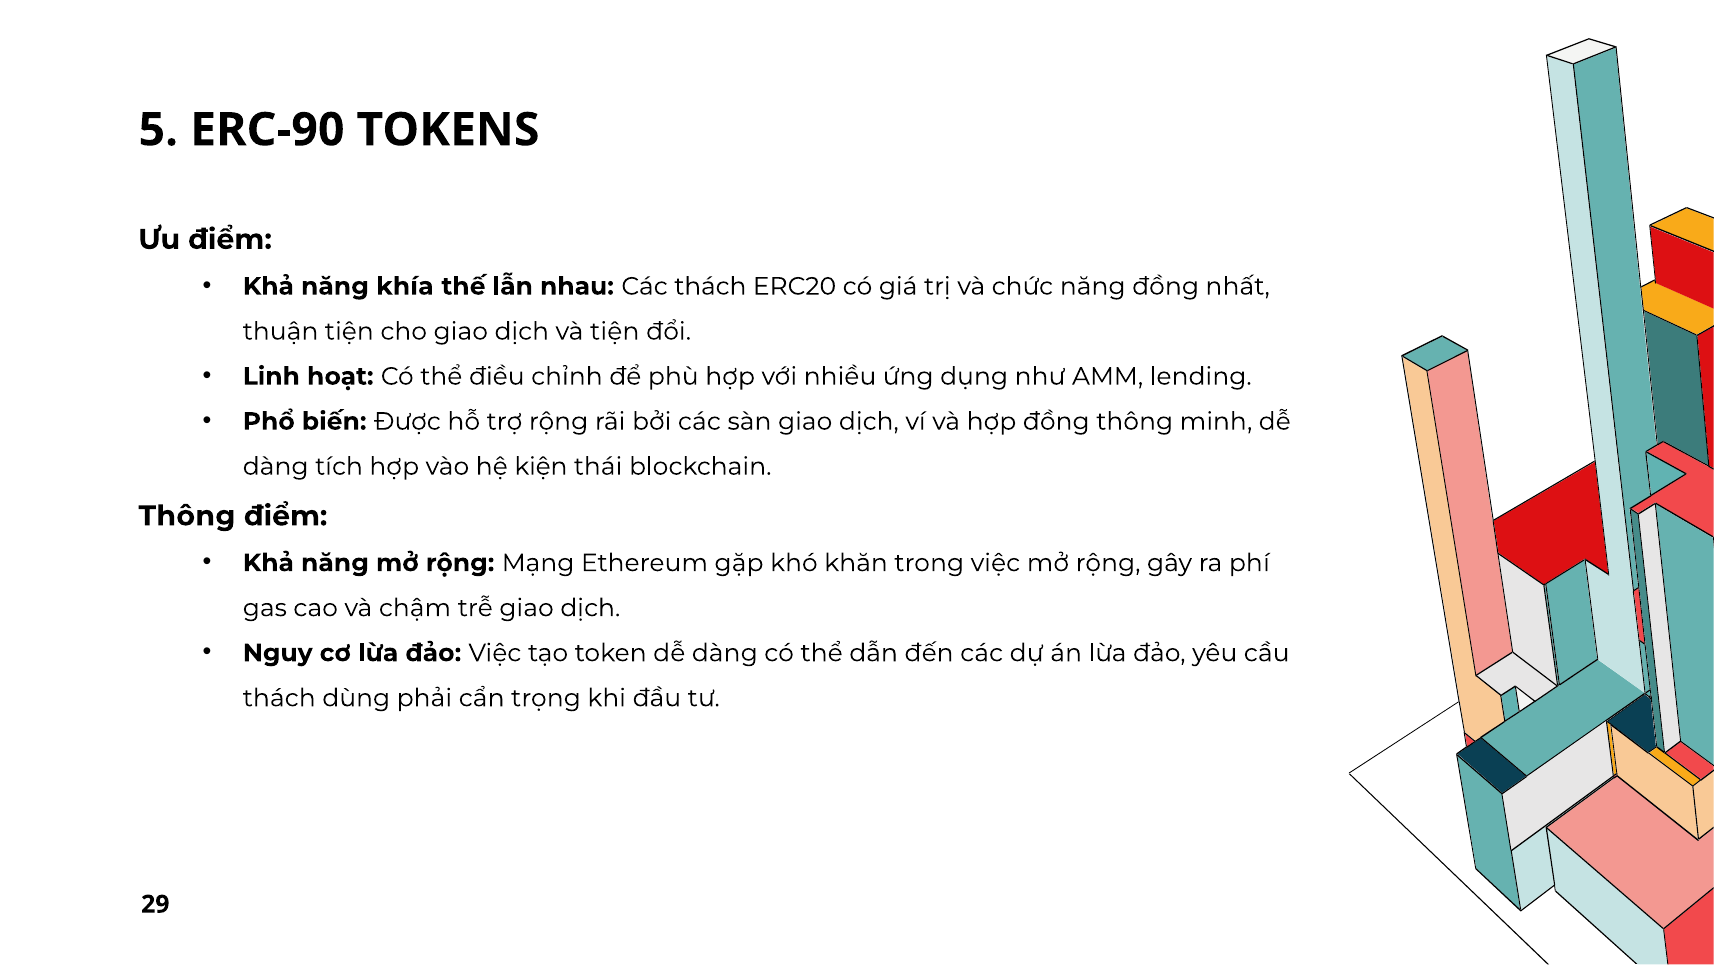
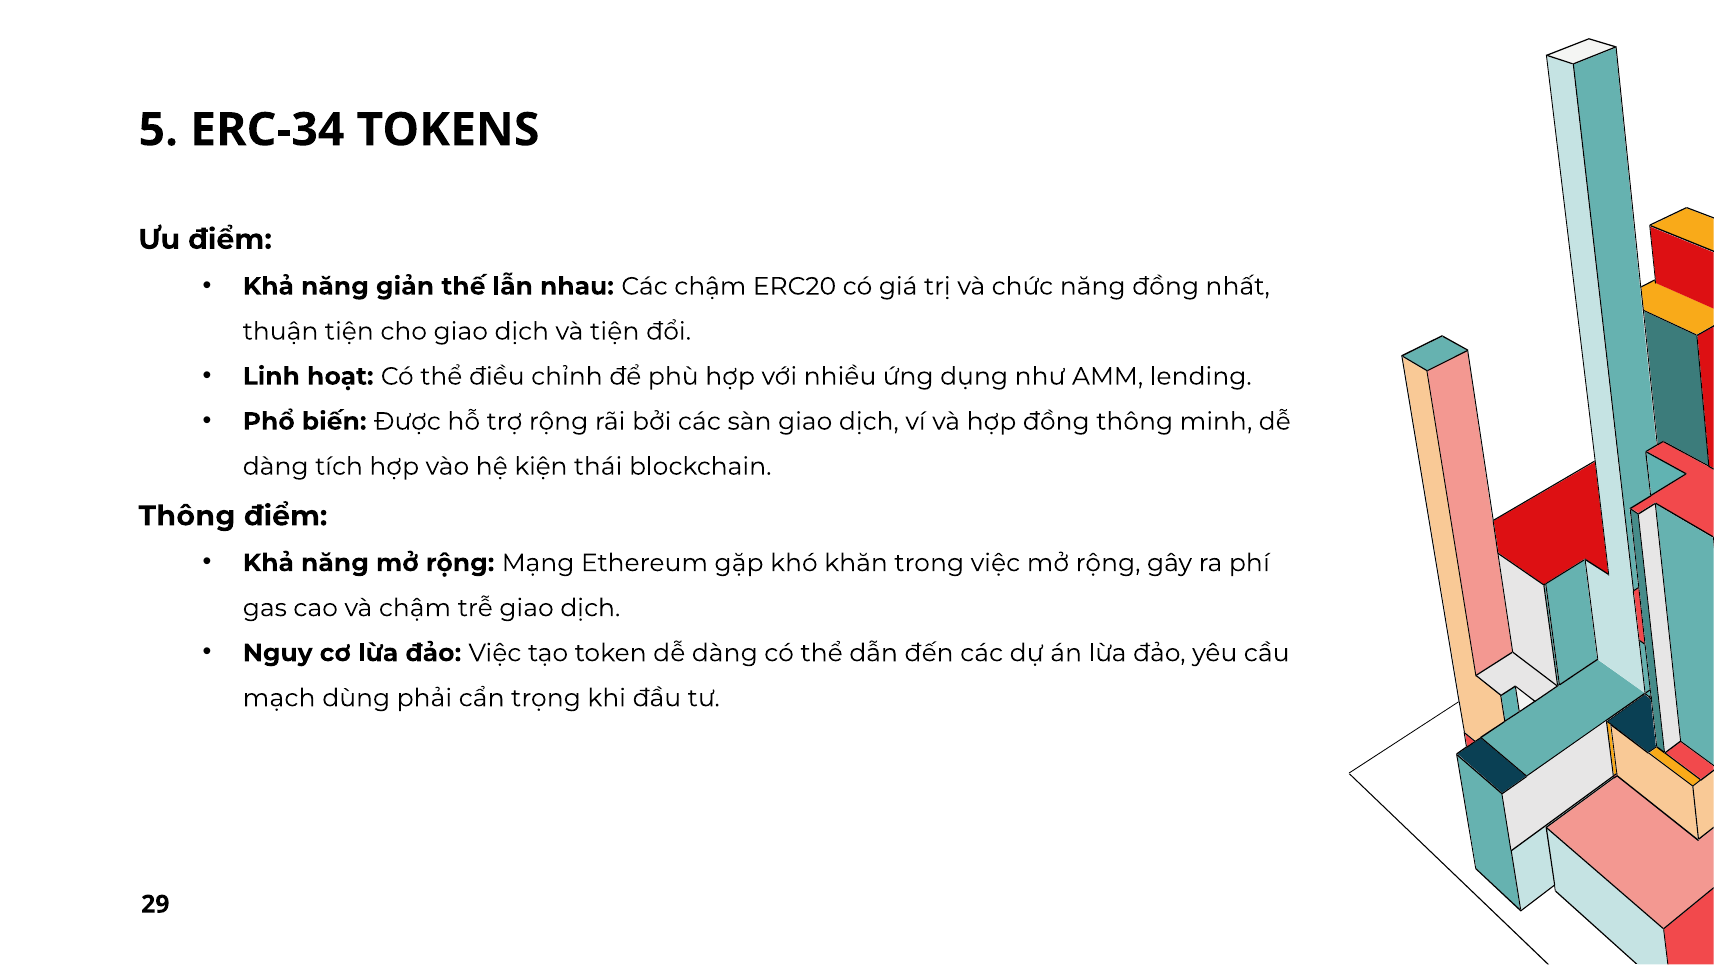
ERC-90: ERC-90 -> ERC-34
khía: khía -> giản
Các thách: thách -> chậm
thách at (279, 698): thách -> mạch
